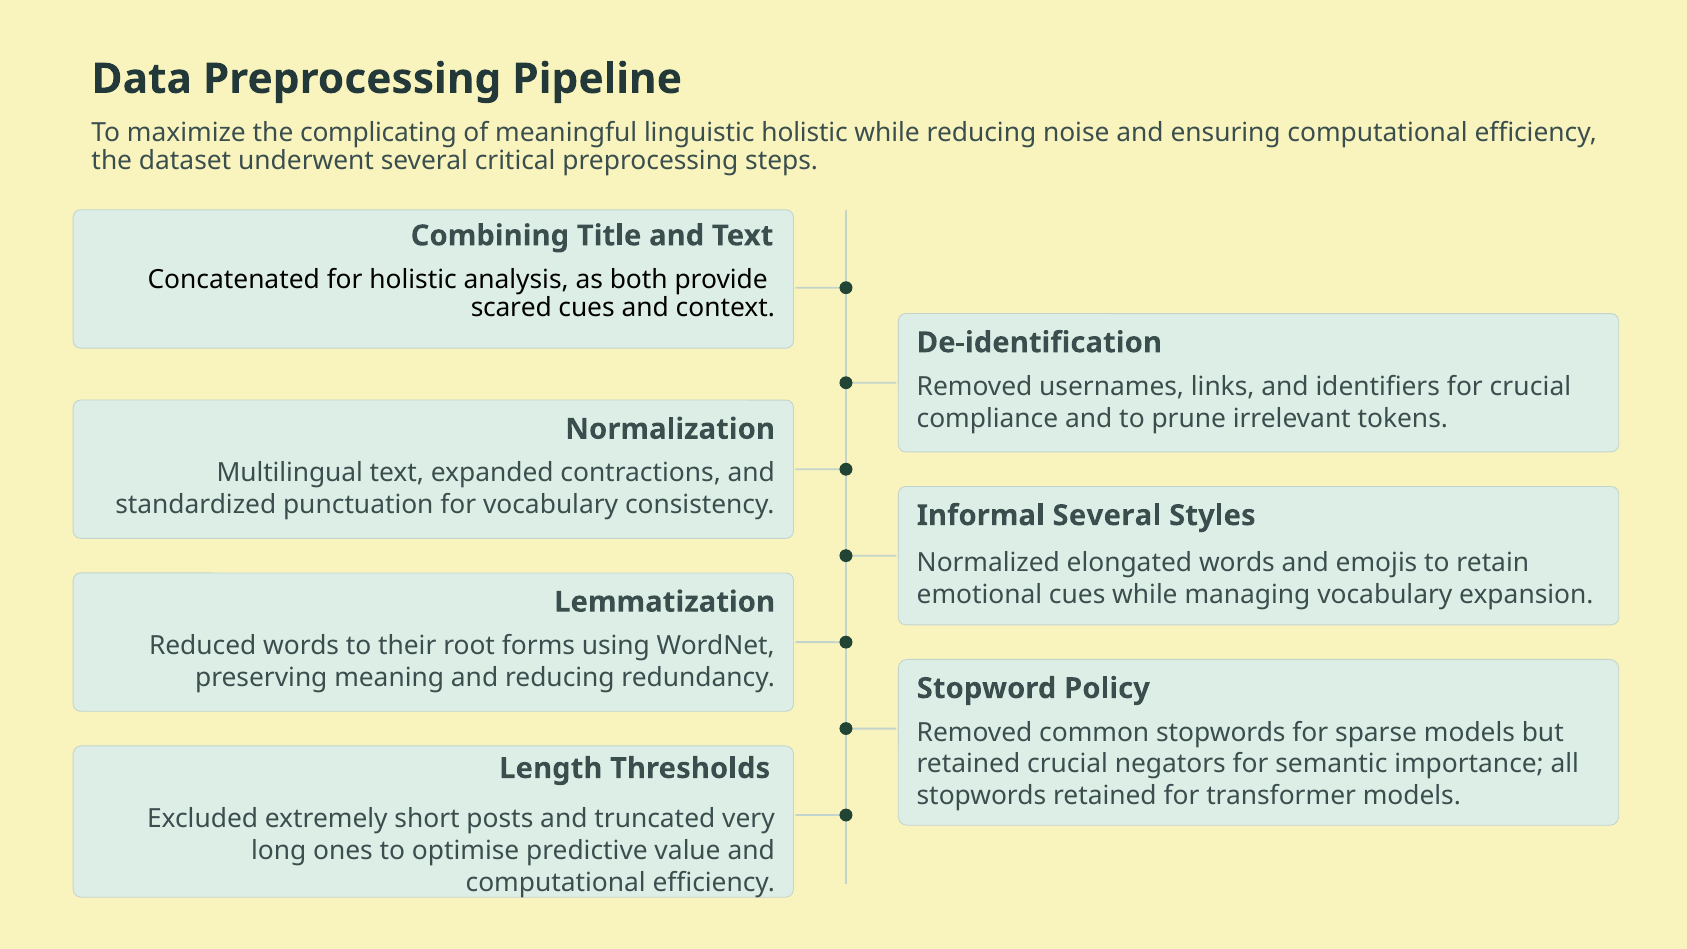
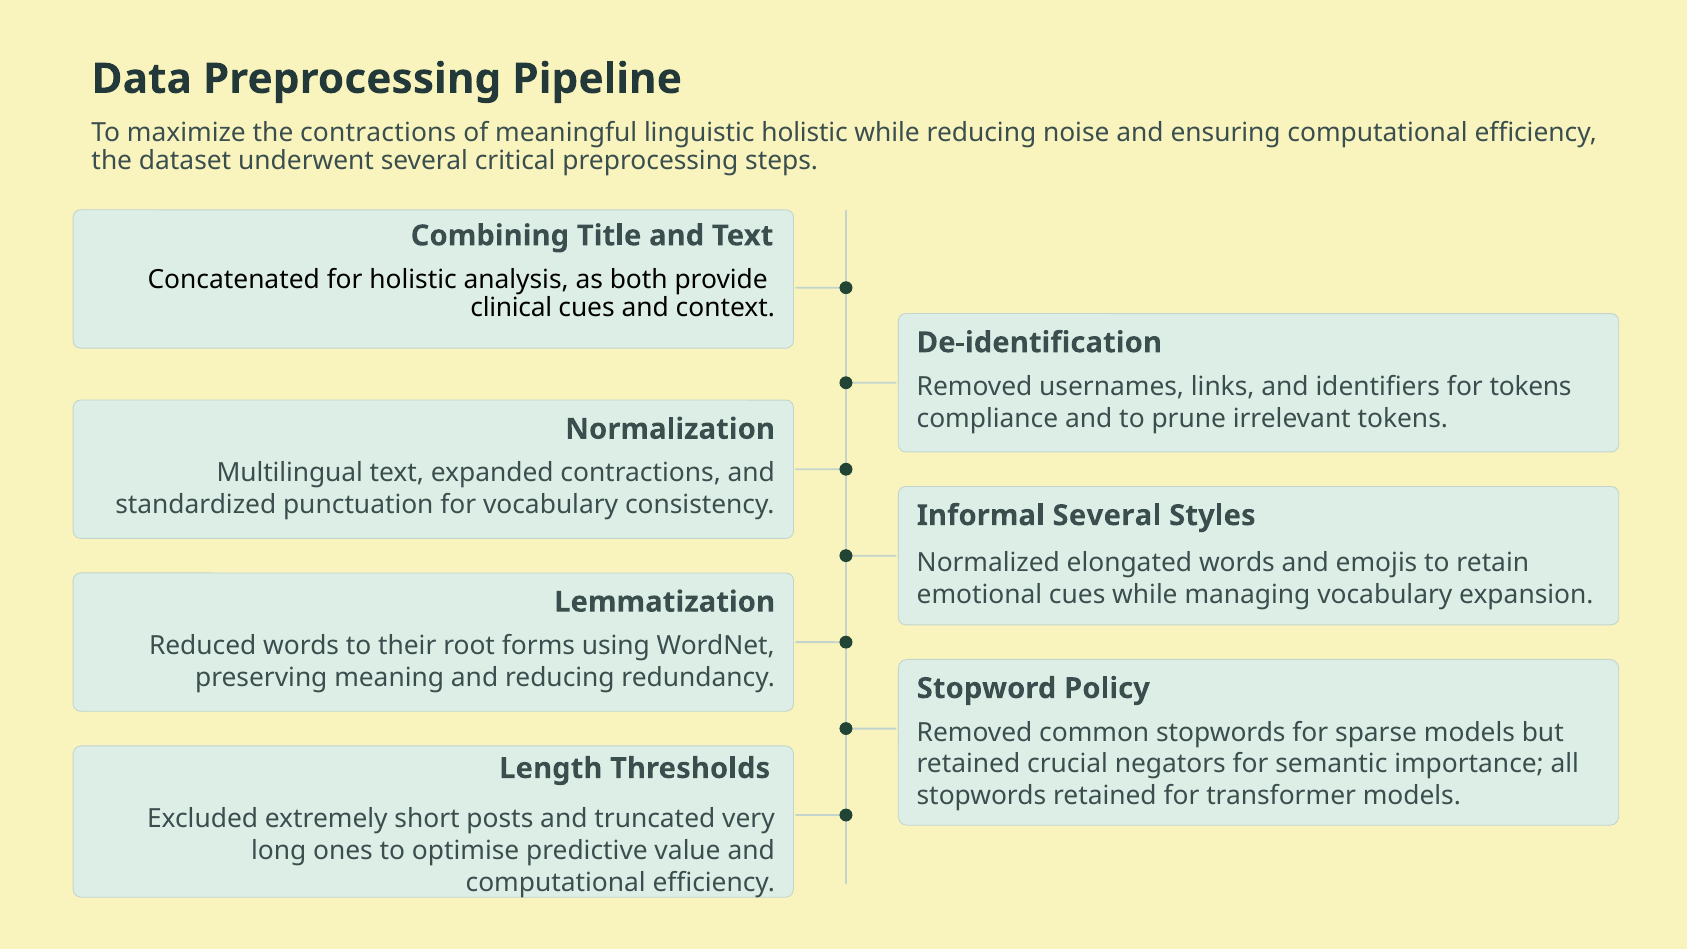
the complicating: complicating -> contractions
scared: scared -> clinical
for crucial: crucial -> tokens
